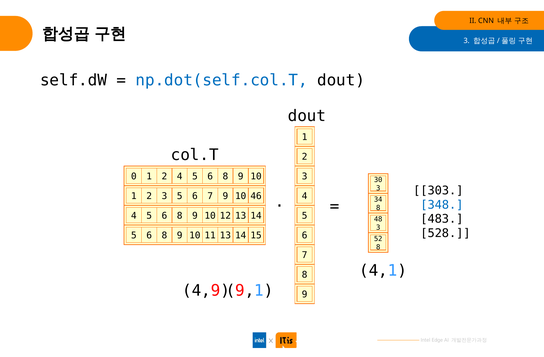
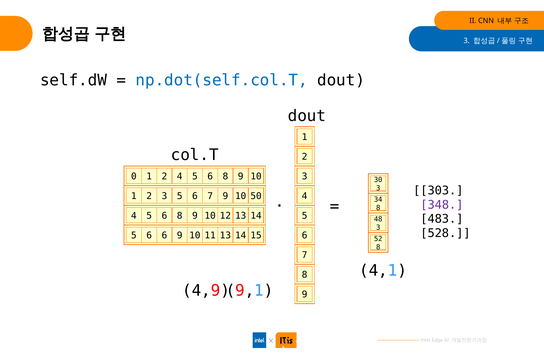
46: 46 -> 50
348 colour: blue -> purple
8 at (164, 236): 8 -> 6
